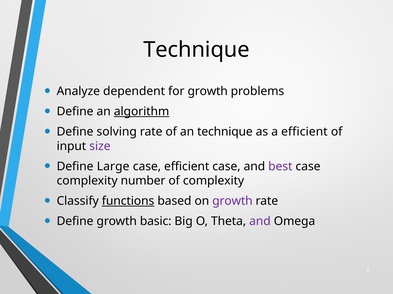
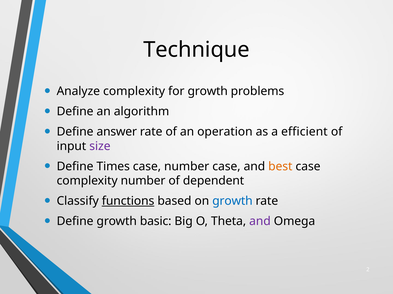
Analyze dependent: dependent -> complexity
algorithm underline: present -> none
solving: solving -> answer
an technique: technique -> operation
Large: Large -> Times
case efficient: efficient -> number
best colour: purple -> orange
of complexity: complexity -> dependent
growth at (232, 201) colour: purple -> blue
